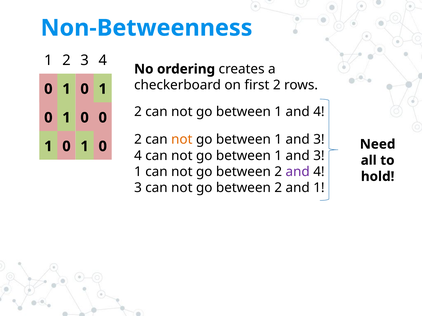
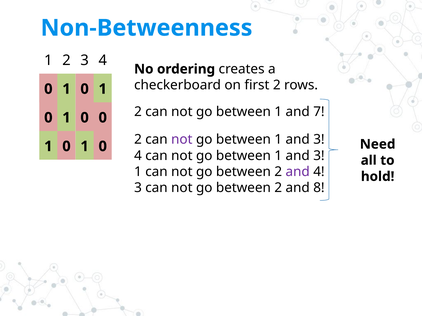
1 and 4: 4 -> 7
not at (182, 140) colour: orange -> purple
and 1: 1 -> 8
